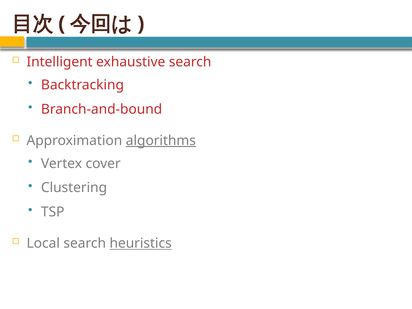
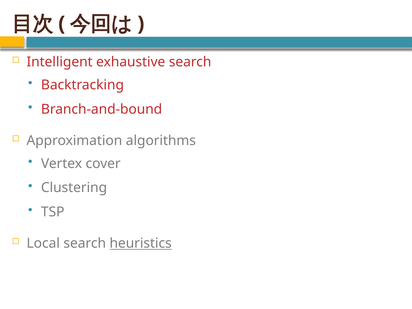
algorithms underline: present -> none
